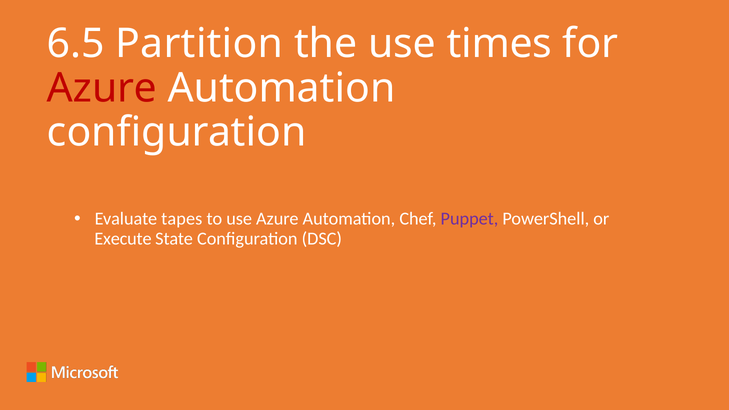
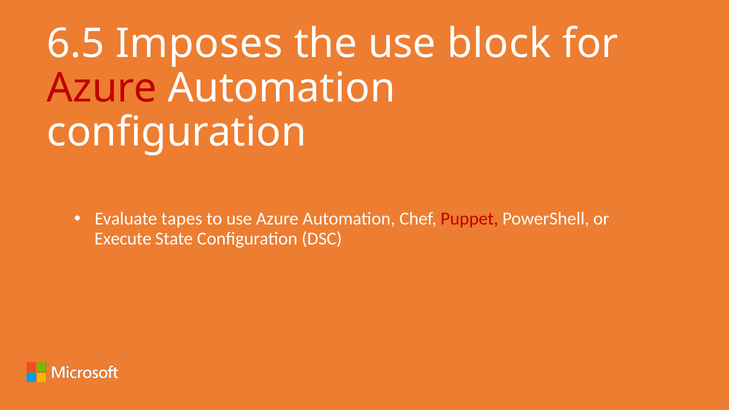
Partition: Partition -> Imposes
times: times -> block
Puppet colour: purple -> red
